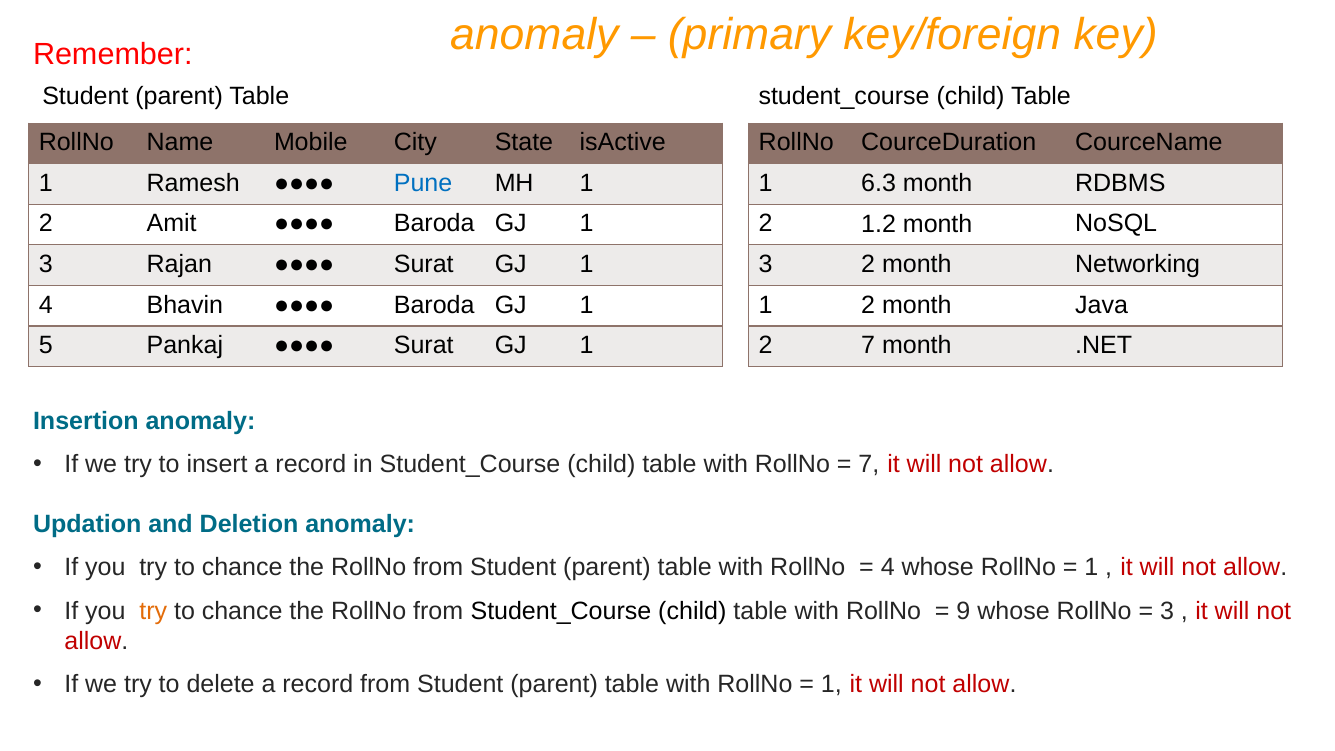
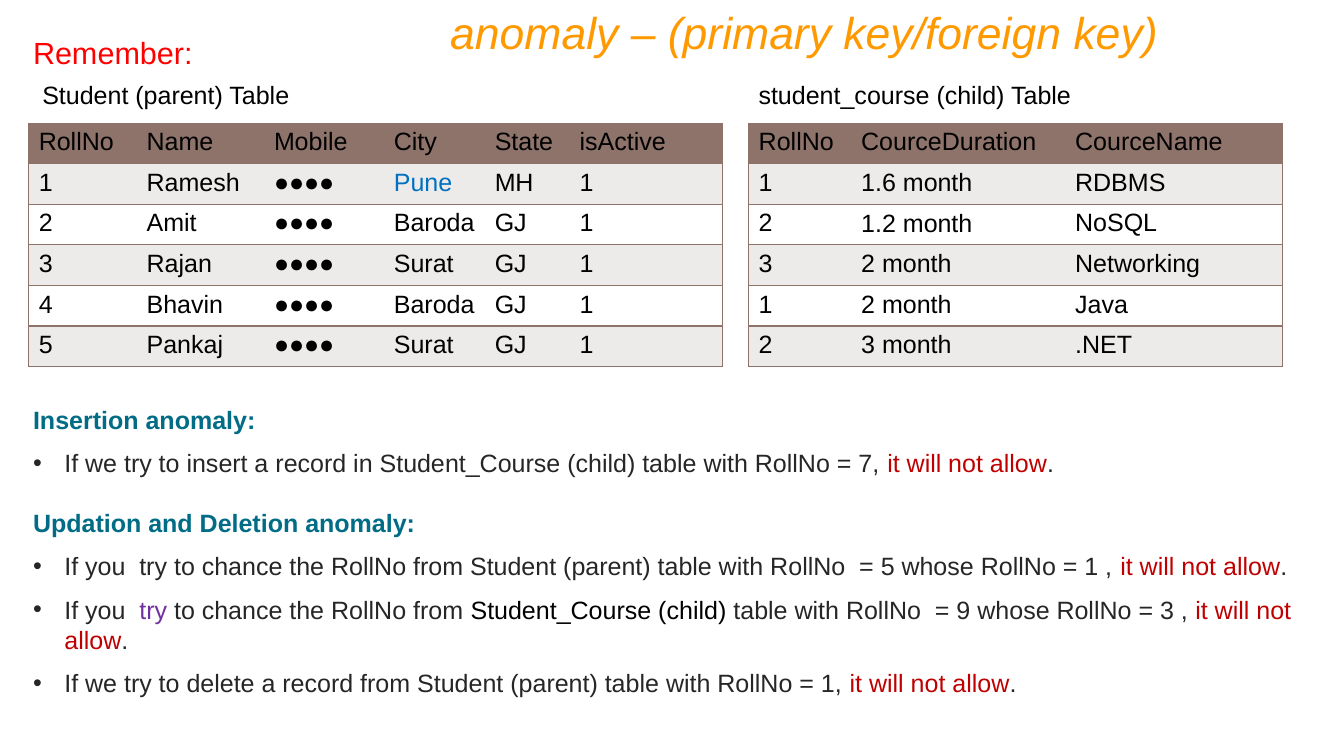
6.3: 6.3 -> 1.6
2 7: 7 -> 3
4 at (888, 568): 4 -> 5
try at (153, 611) colour: orange -> purple
